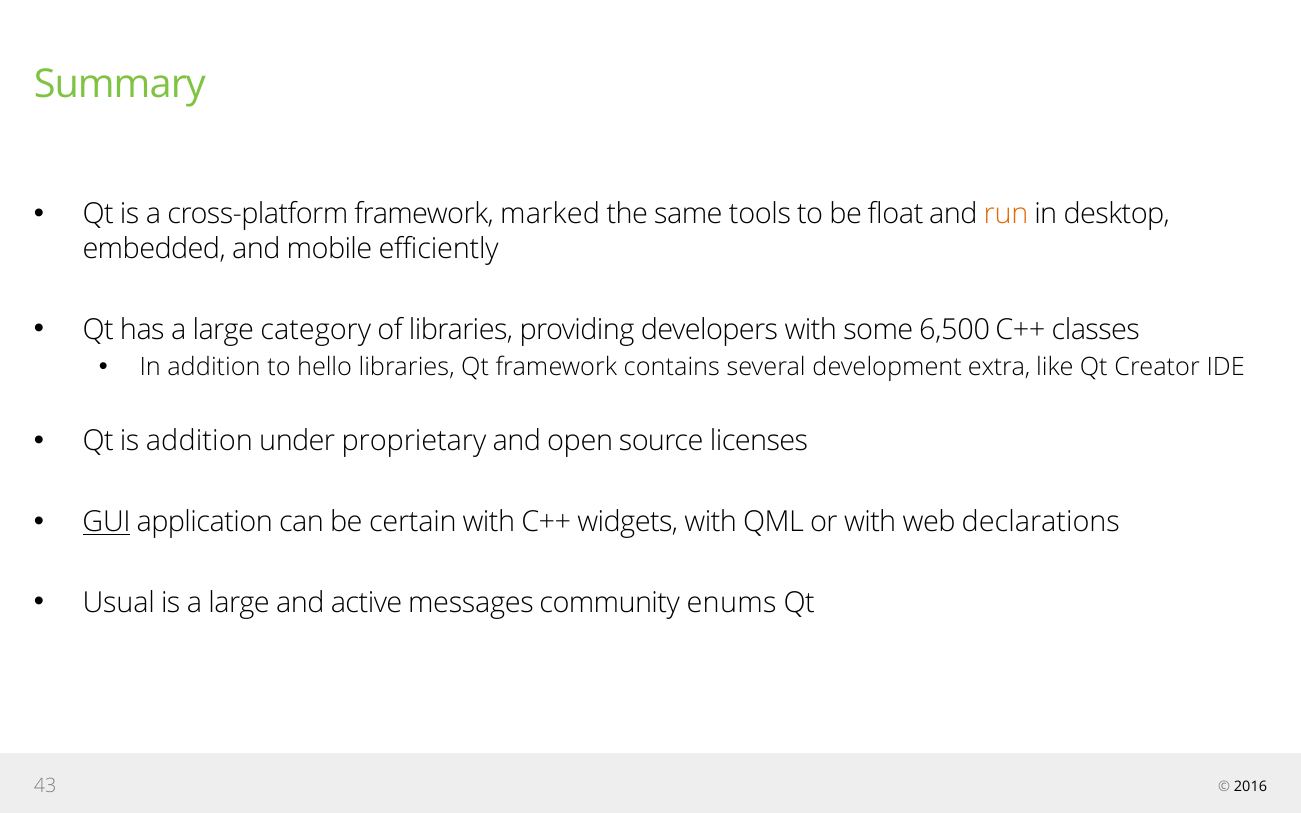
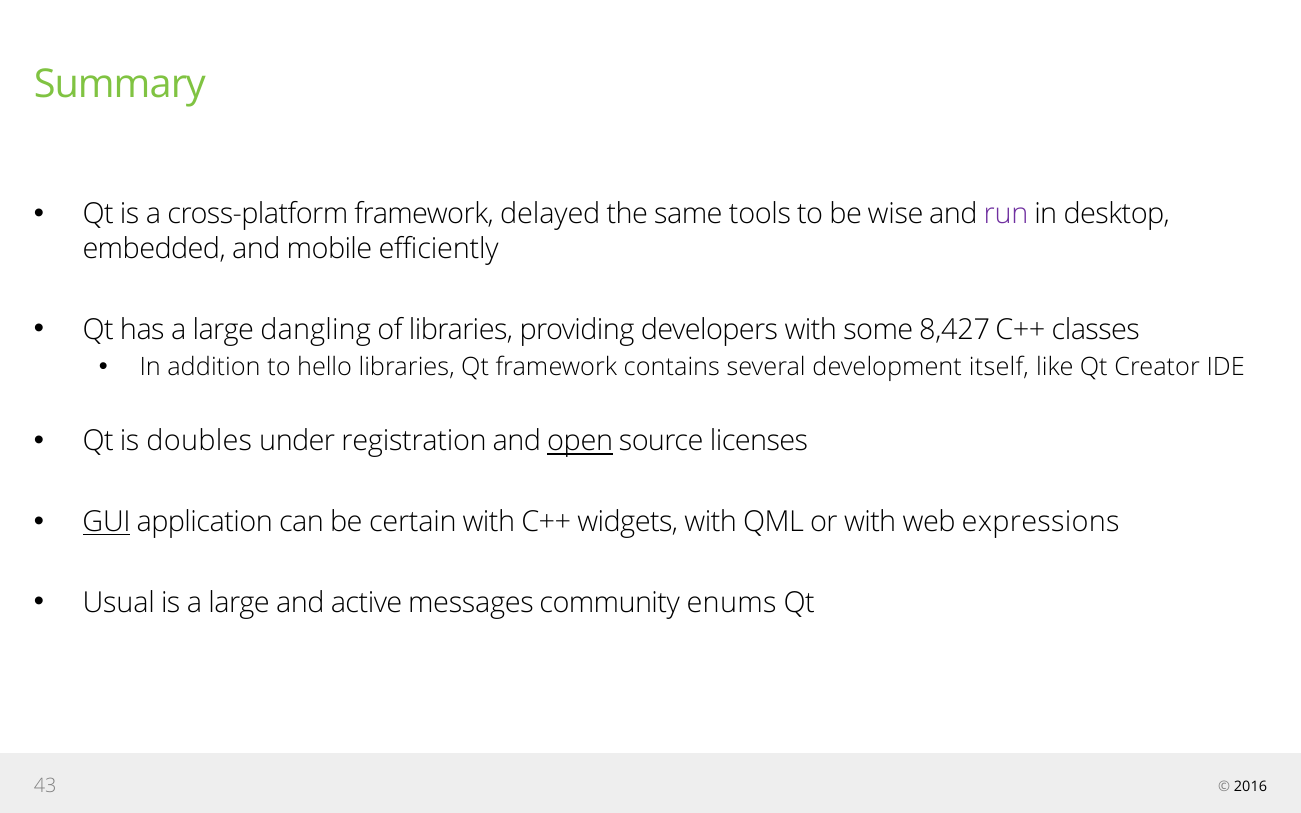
marked: marked -> delayed
float: float -> wise
run colour: orange -> purple
category: category -> dangling
6,500: 6,500 -> 8,427
extra: extra -> itself
is addition: addition -> doubles
proprietary: proprietary -> registration
open underline: none -> present
declarations: declarations -> expressions
